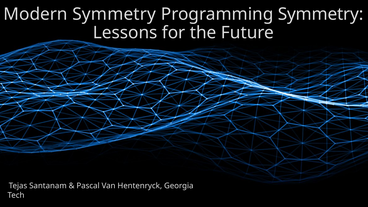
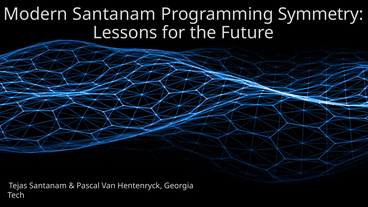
Modern Symmetry: Symmetry -> Santanam
